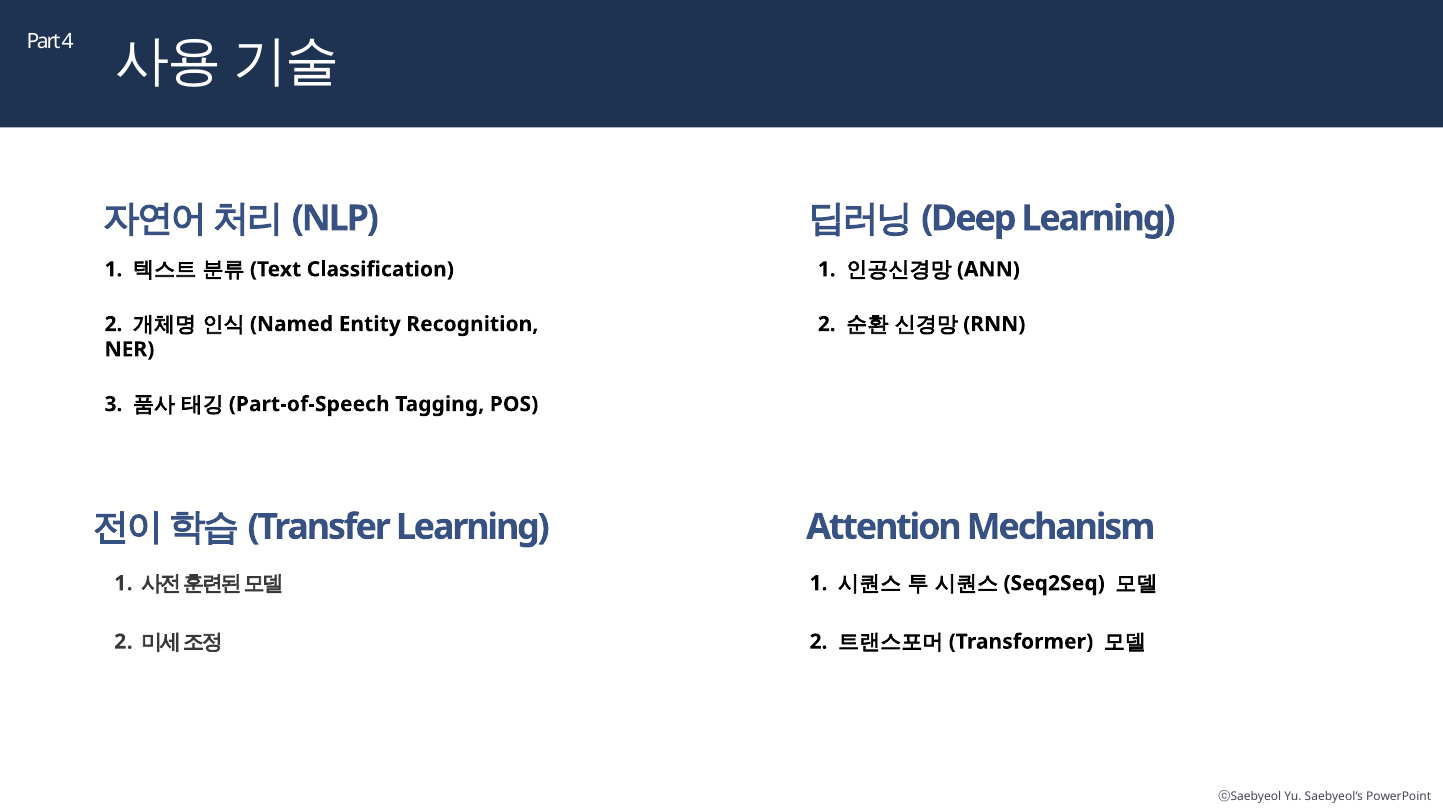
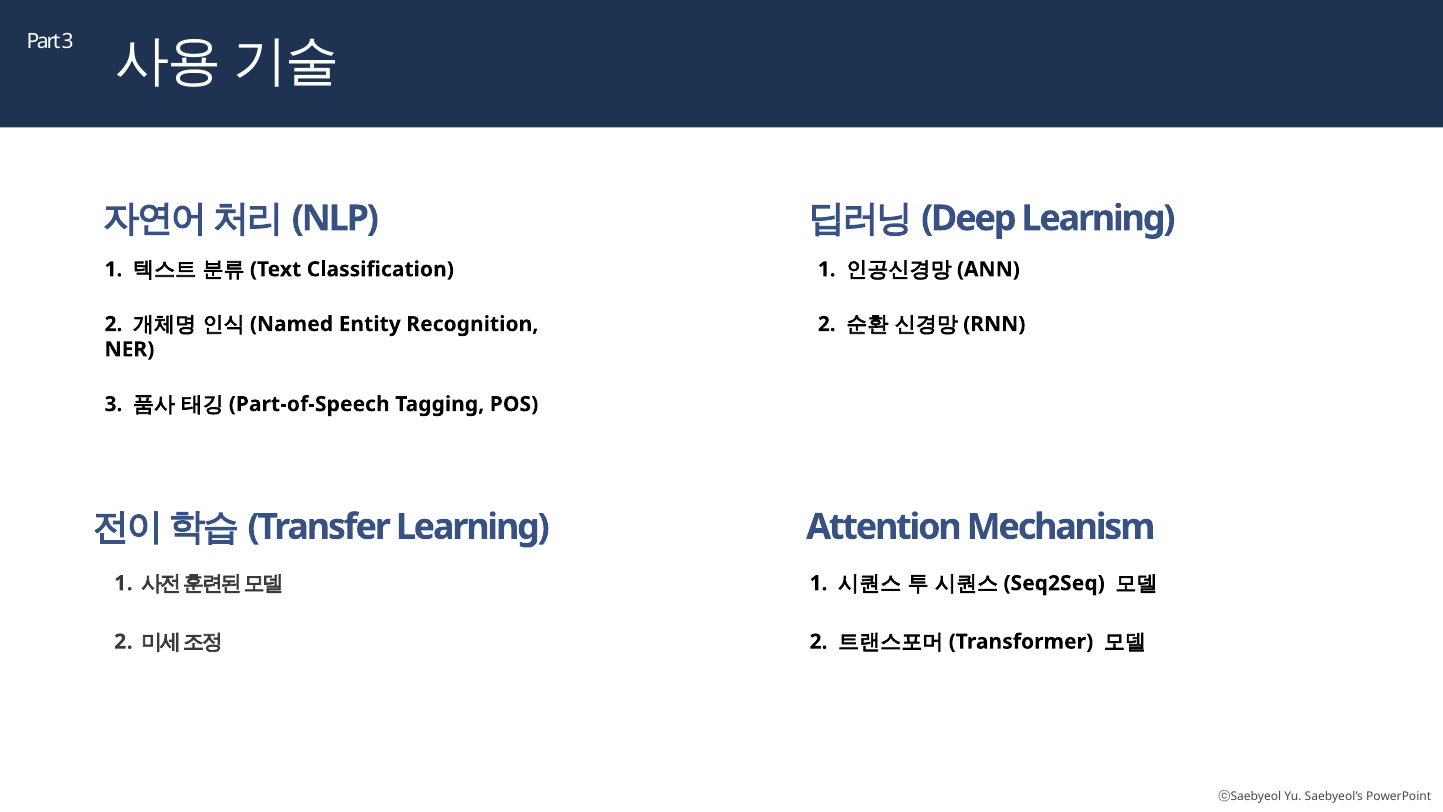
Part 4: 4 -> 3
